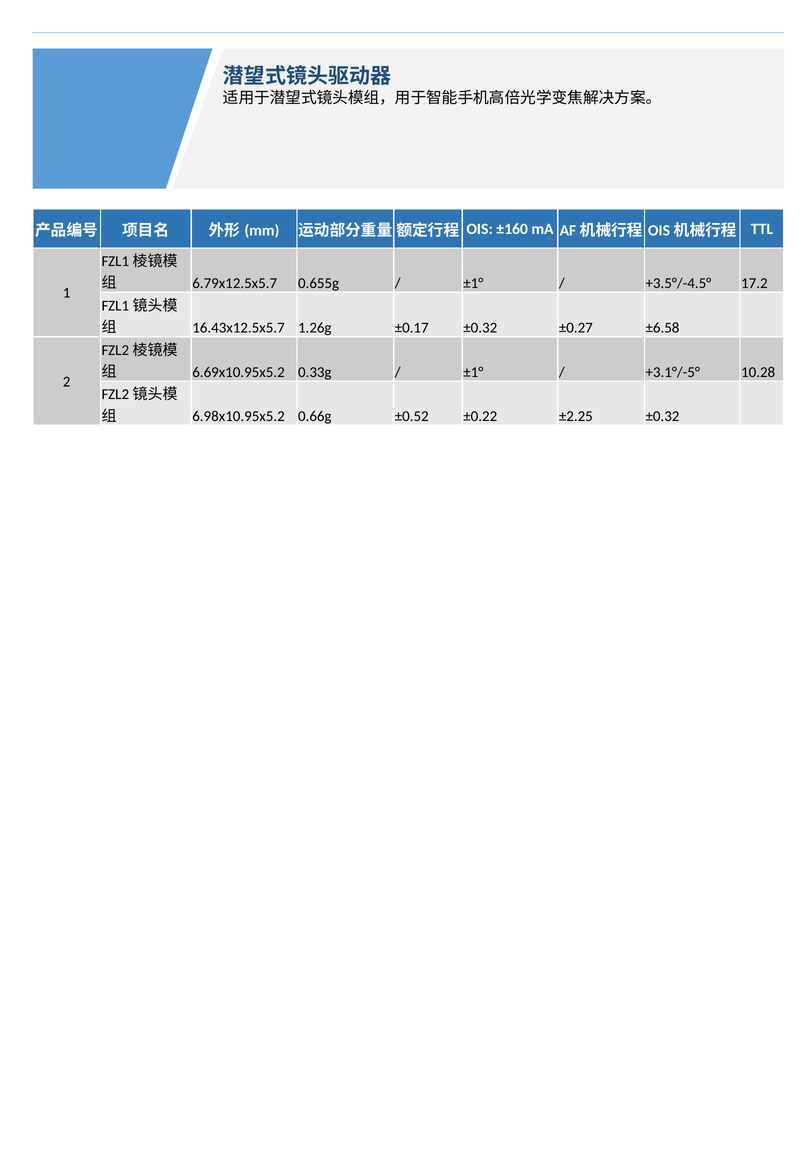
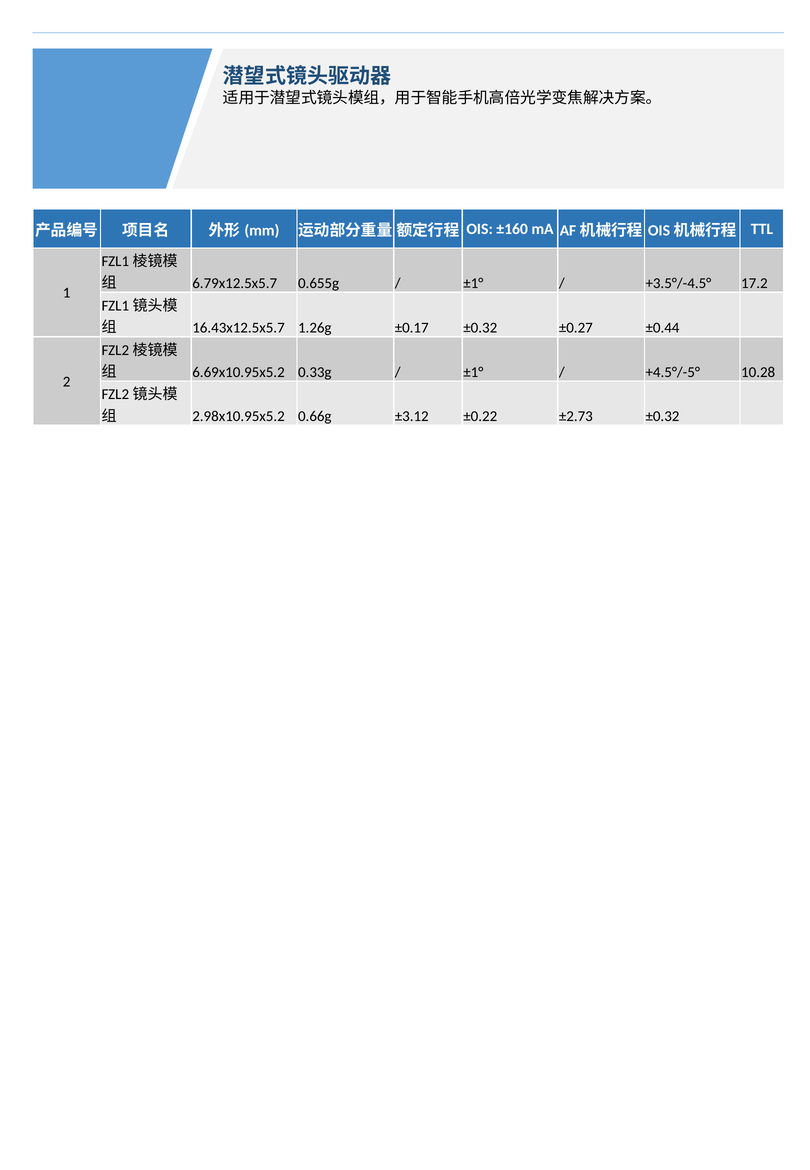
±6.58: ±6.58 -> ±0.44
+3.1°/-5°: +3.1°/-5° -> +4.5°/-5°
6.98x10.95x5.2: 6.98x10.95x5.2 -> 2.98x10.95x5.2
±0.52: ±0.52 -> ±3.12
±2.25: ±2.25 -> ±2.73
